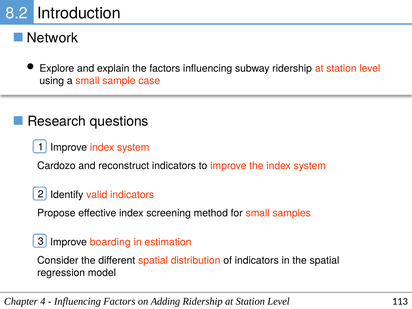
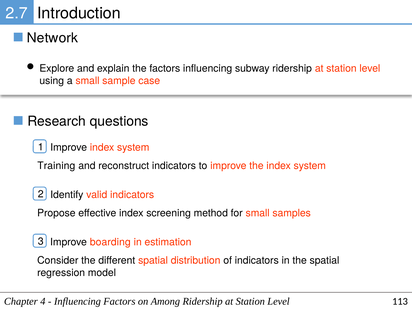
8.2: 8.2 -> 2.7
Cardozo: Cardozo -> Training
Adding: Adding -> Among
